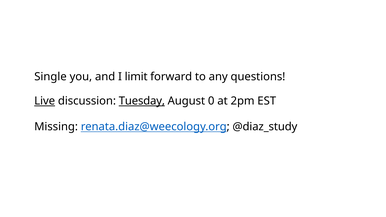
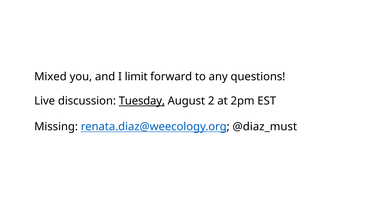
Single: Single -> Mixed
Live underline: present -> none
0: 0 -> 2
@diaz_study: @diaz_study -> @diaz_must
